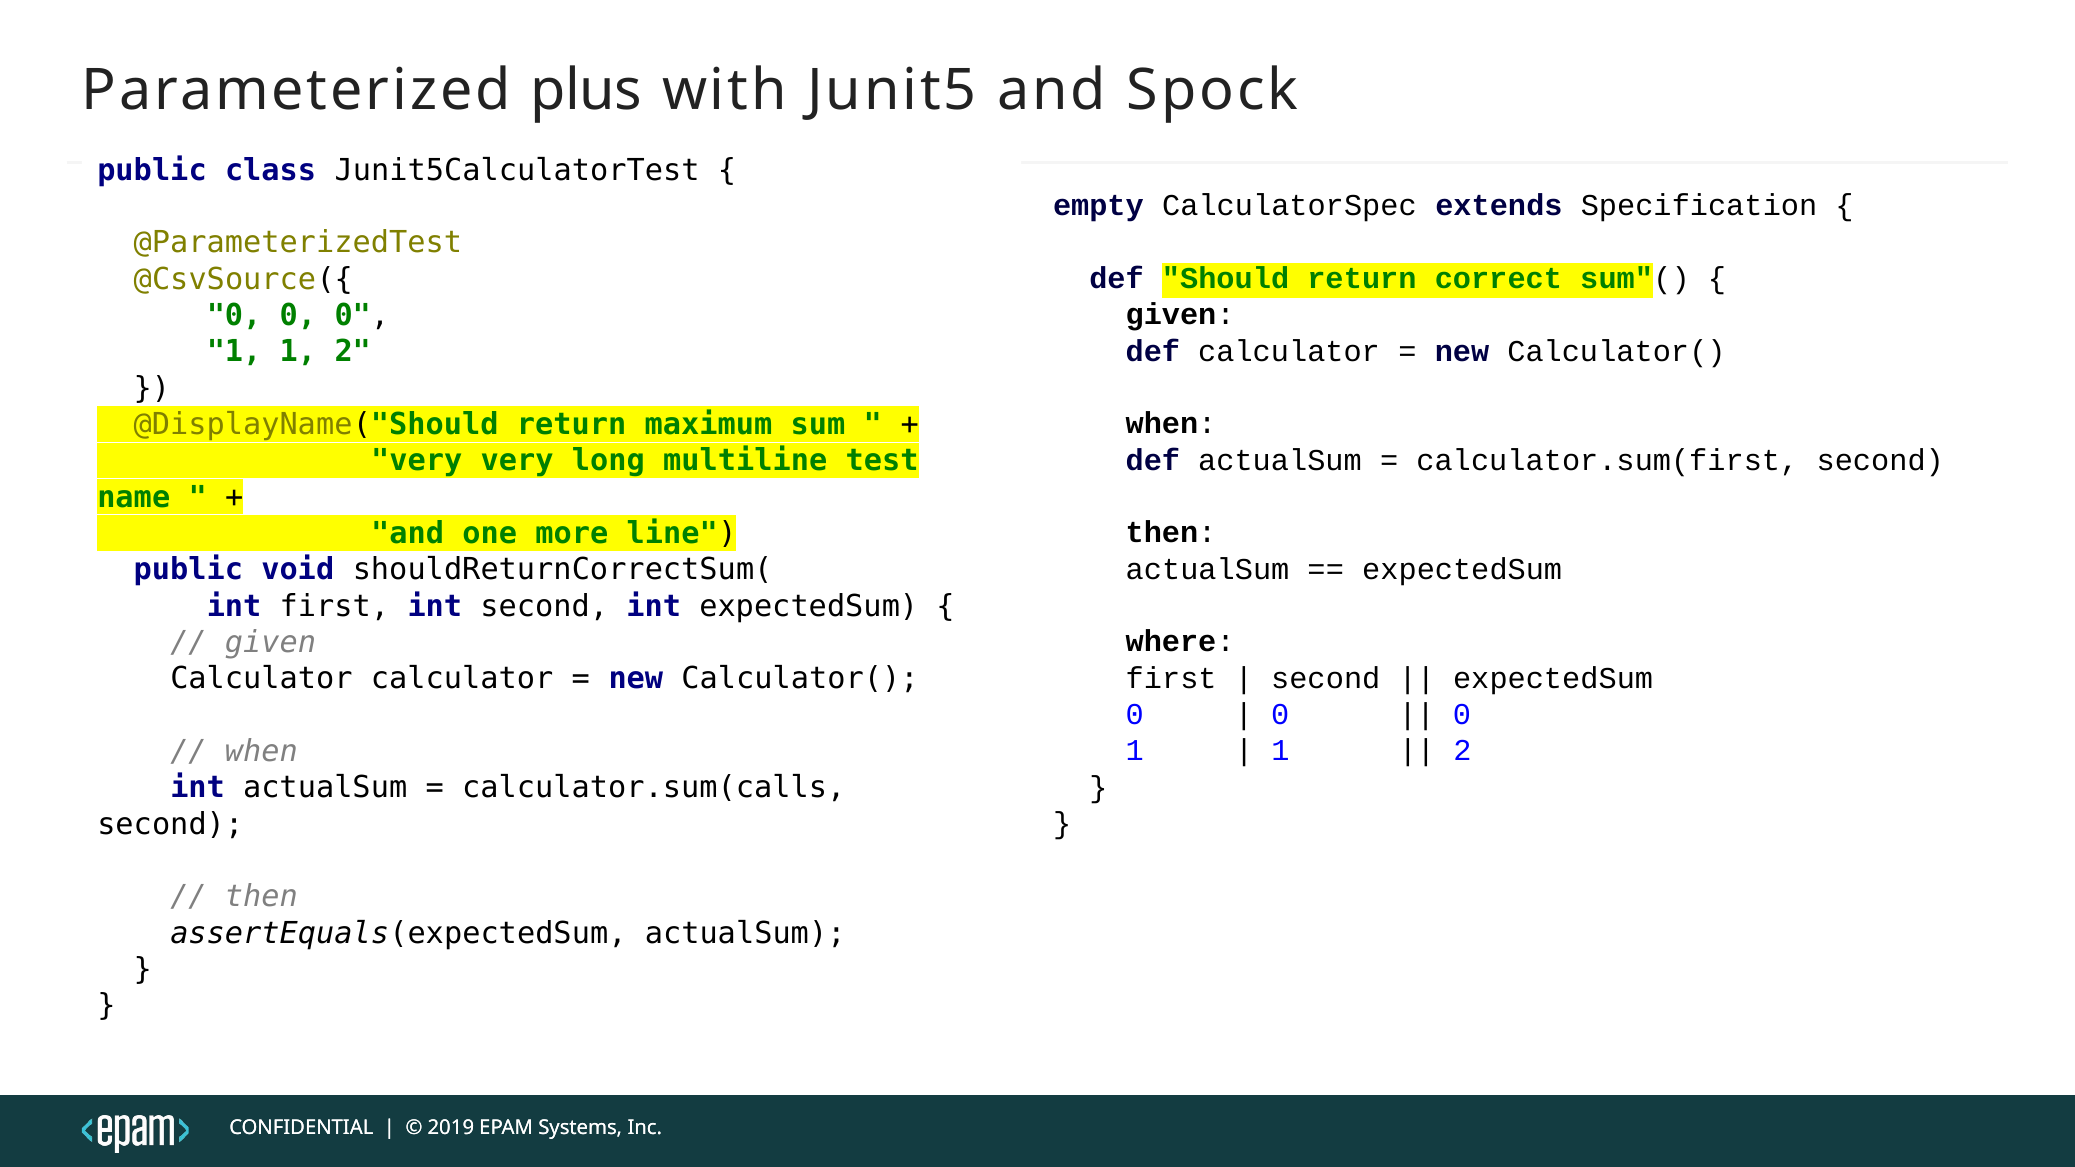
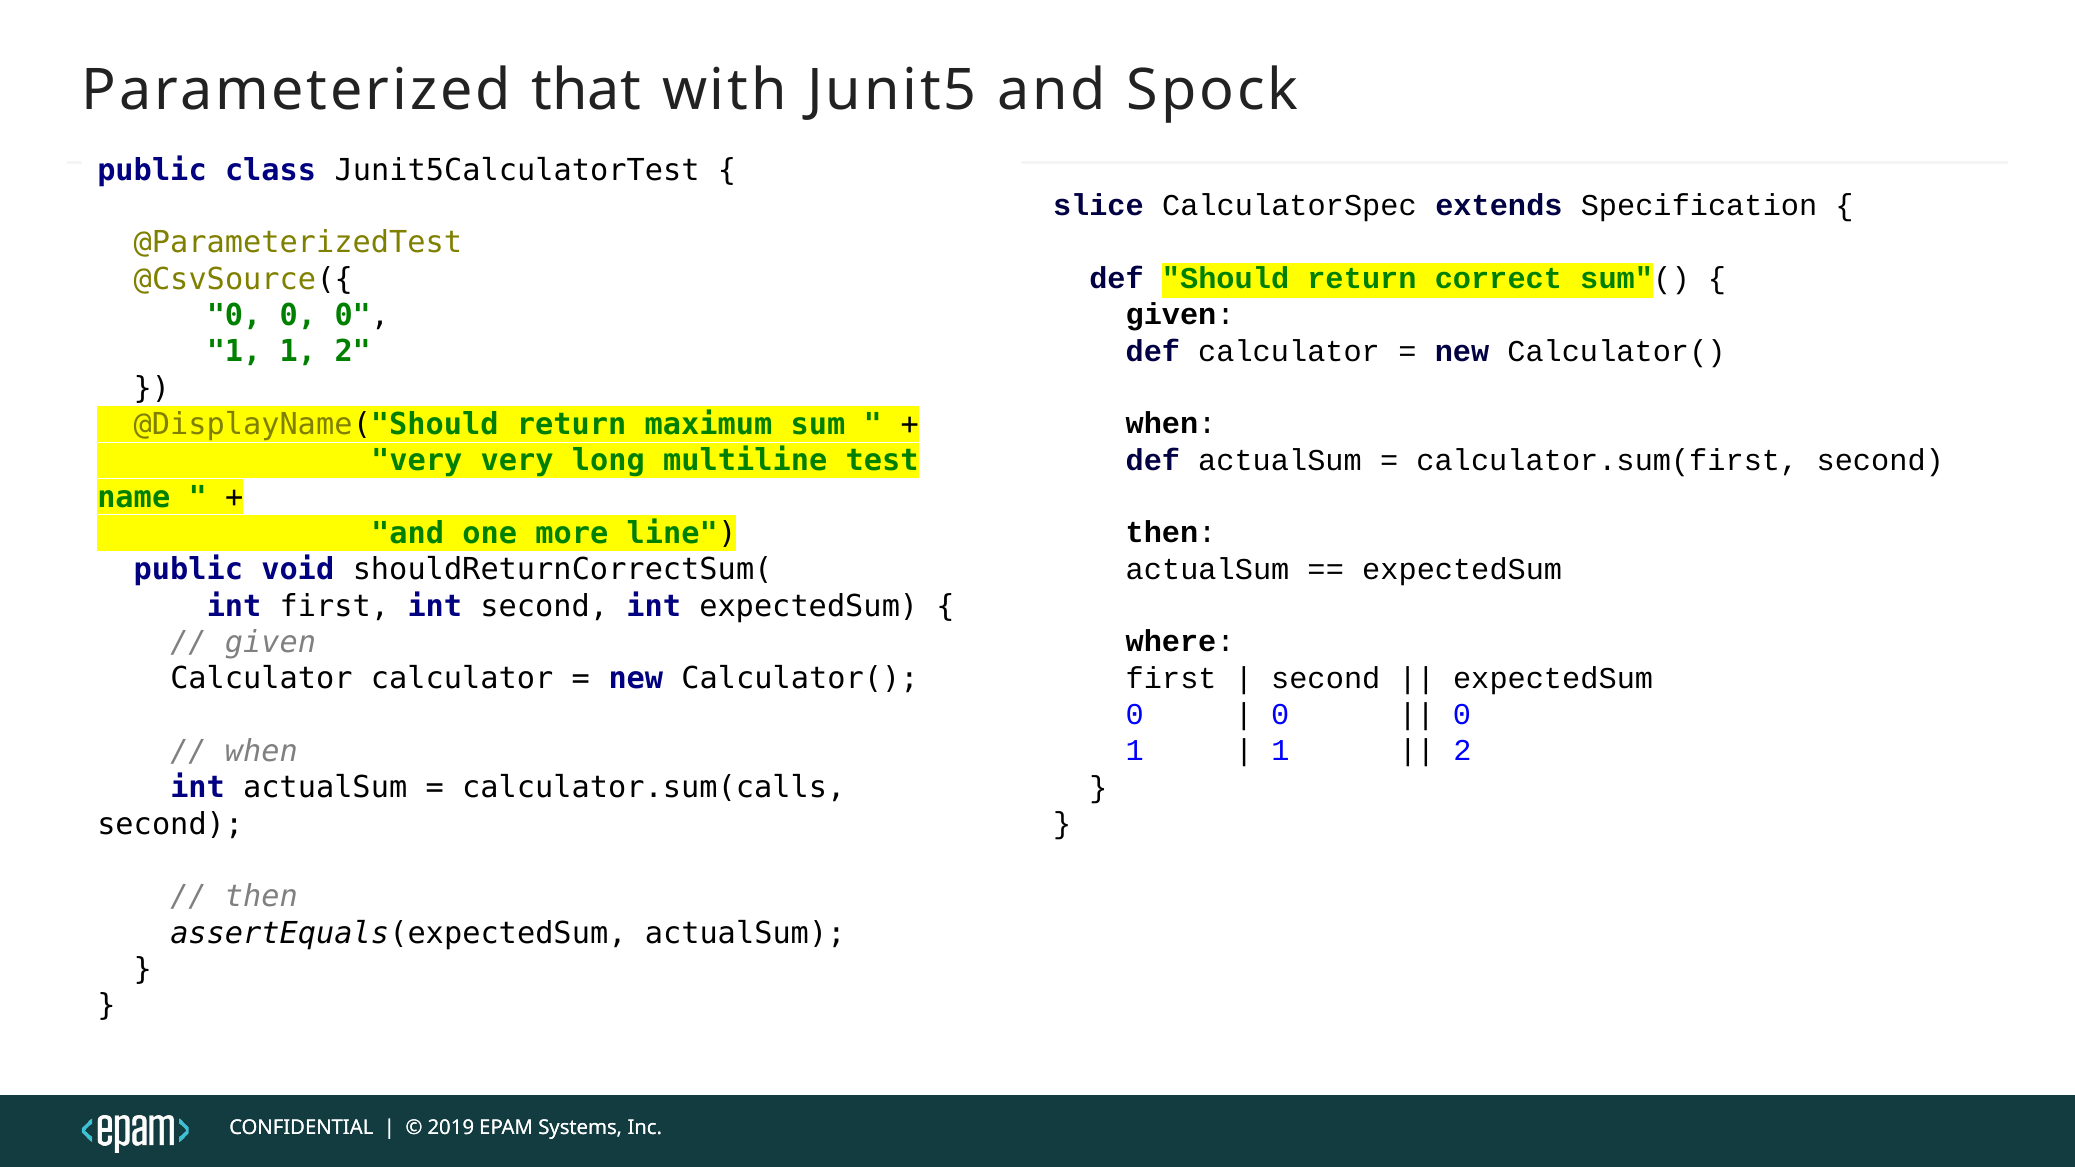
plus: plus -> that
empty: empty -> slice
